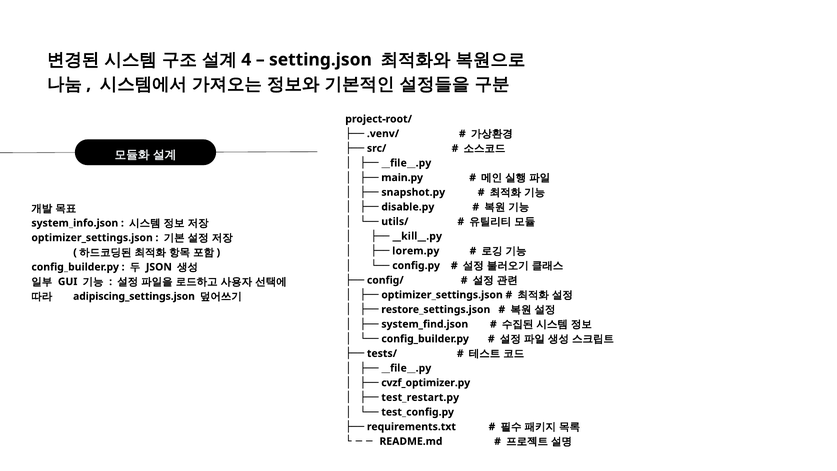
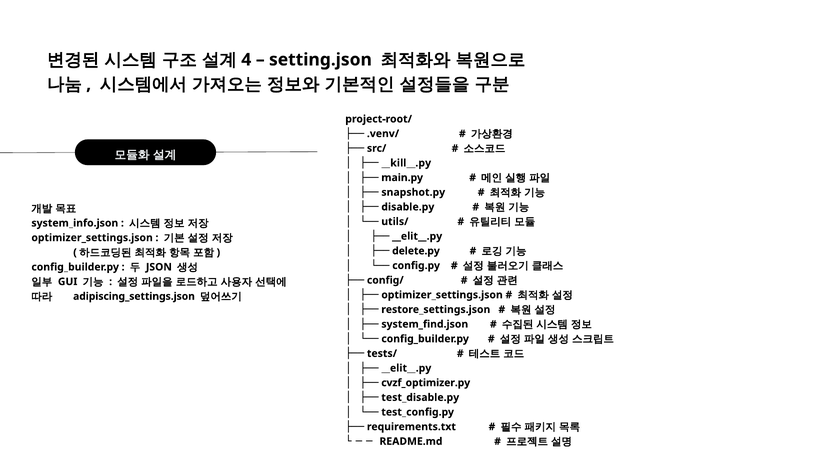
__file__.py at (406, 163): __file__.py -> __kill__.py
__kill__.py at (417, 236): __kill__.py -> __elit__.py
lorem.py: lorem.py -> delete.py
__file__.py at (406, 368): __file__.py -> __elit__.py
test_restart.py: test_restart.py -> test_disable.py
